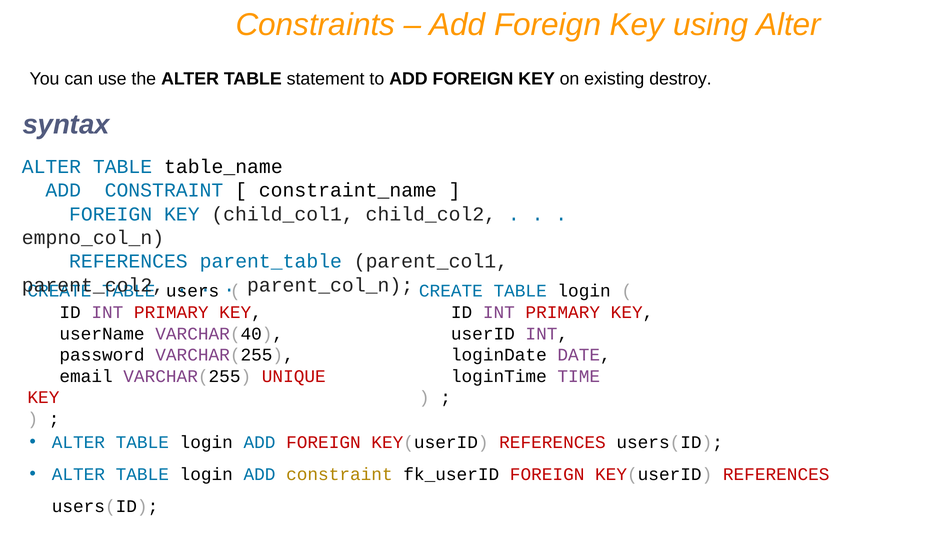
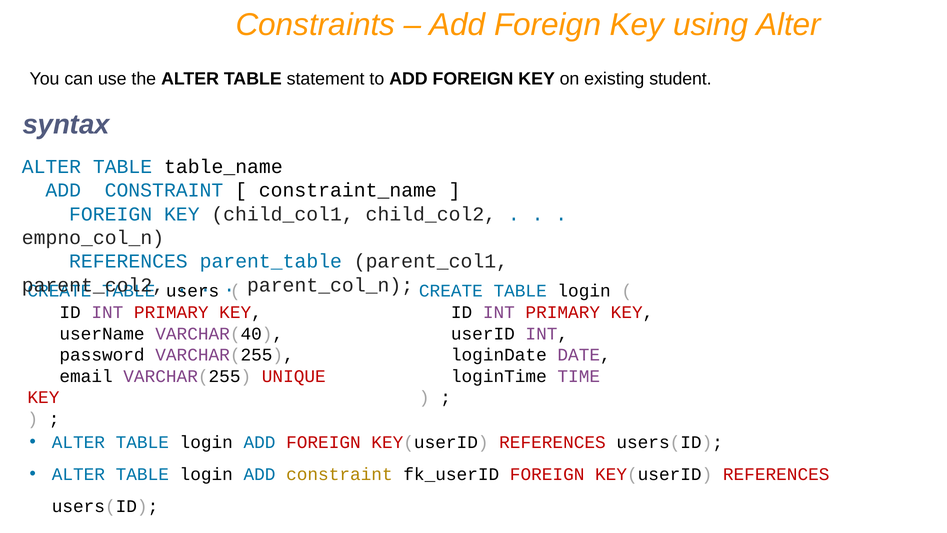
destroy: destroy -> student
